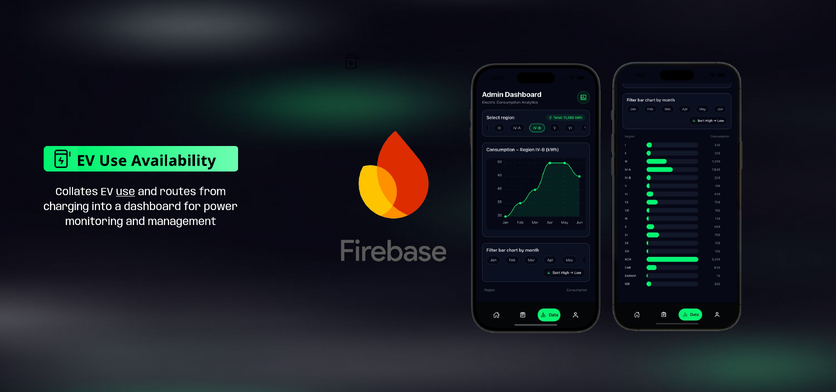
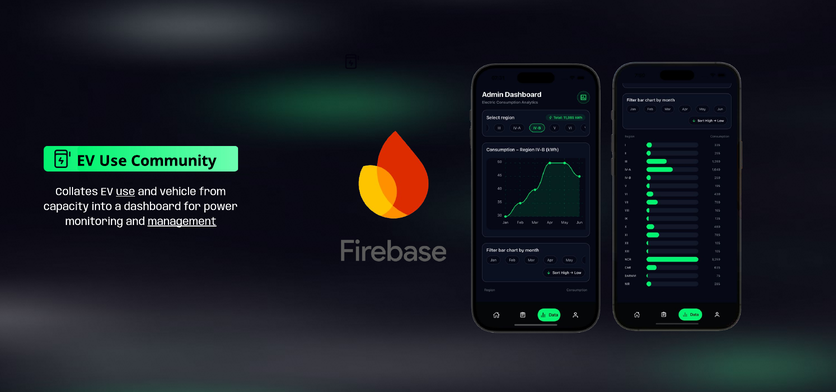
Availability: Availability -> Community
routes: routes -> vehicle
charging: charging -> capacity
management underline: none -> present
